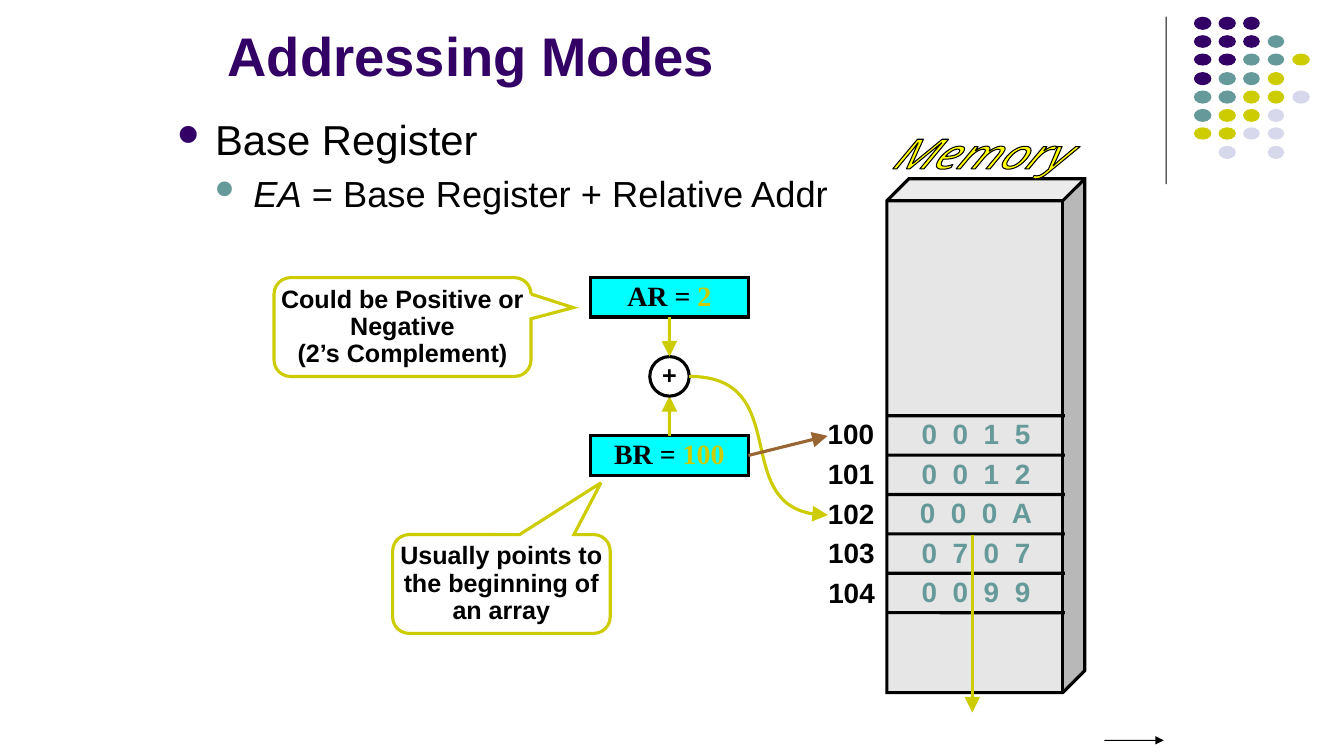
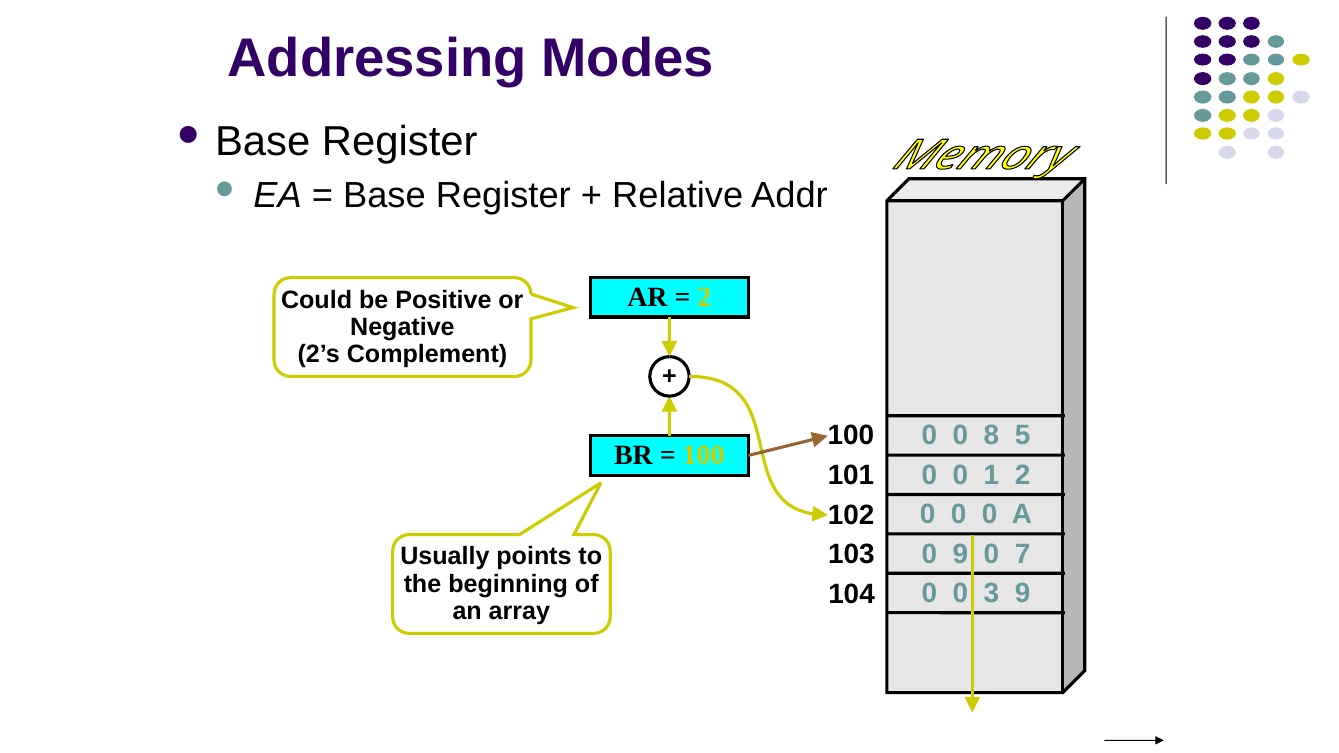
1 at (991, 436): 1 -> 8
7 at (960, 554): 7 -> 9
0 9: 9 -> 3
